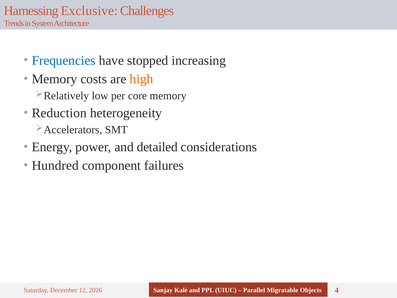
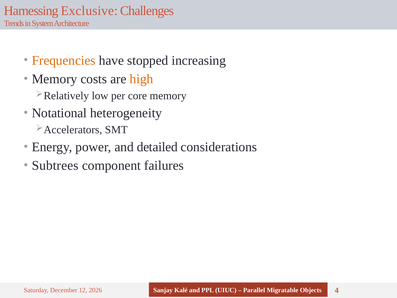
Frequencies colour: blue -> orange
Reduction: Reduction -> Notational
Hundred: Hundred -> Subtrees
